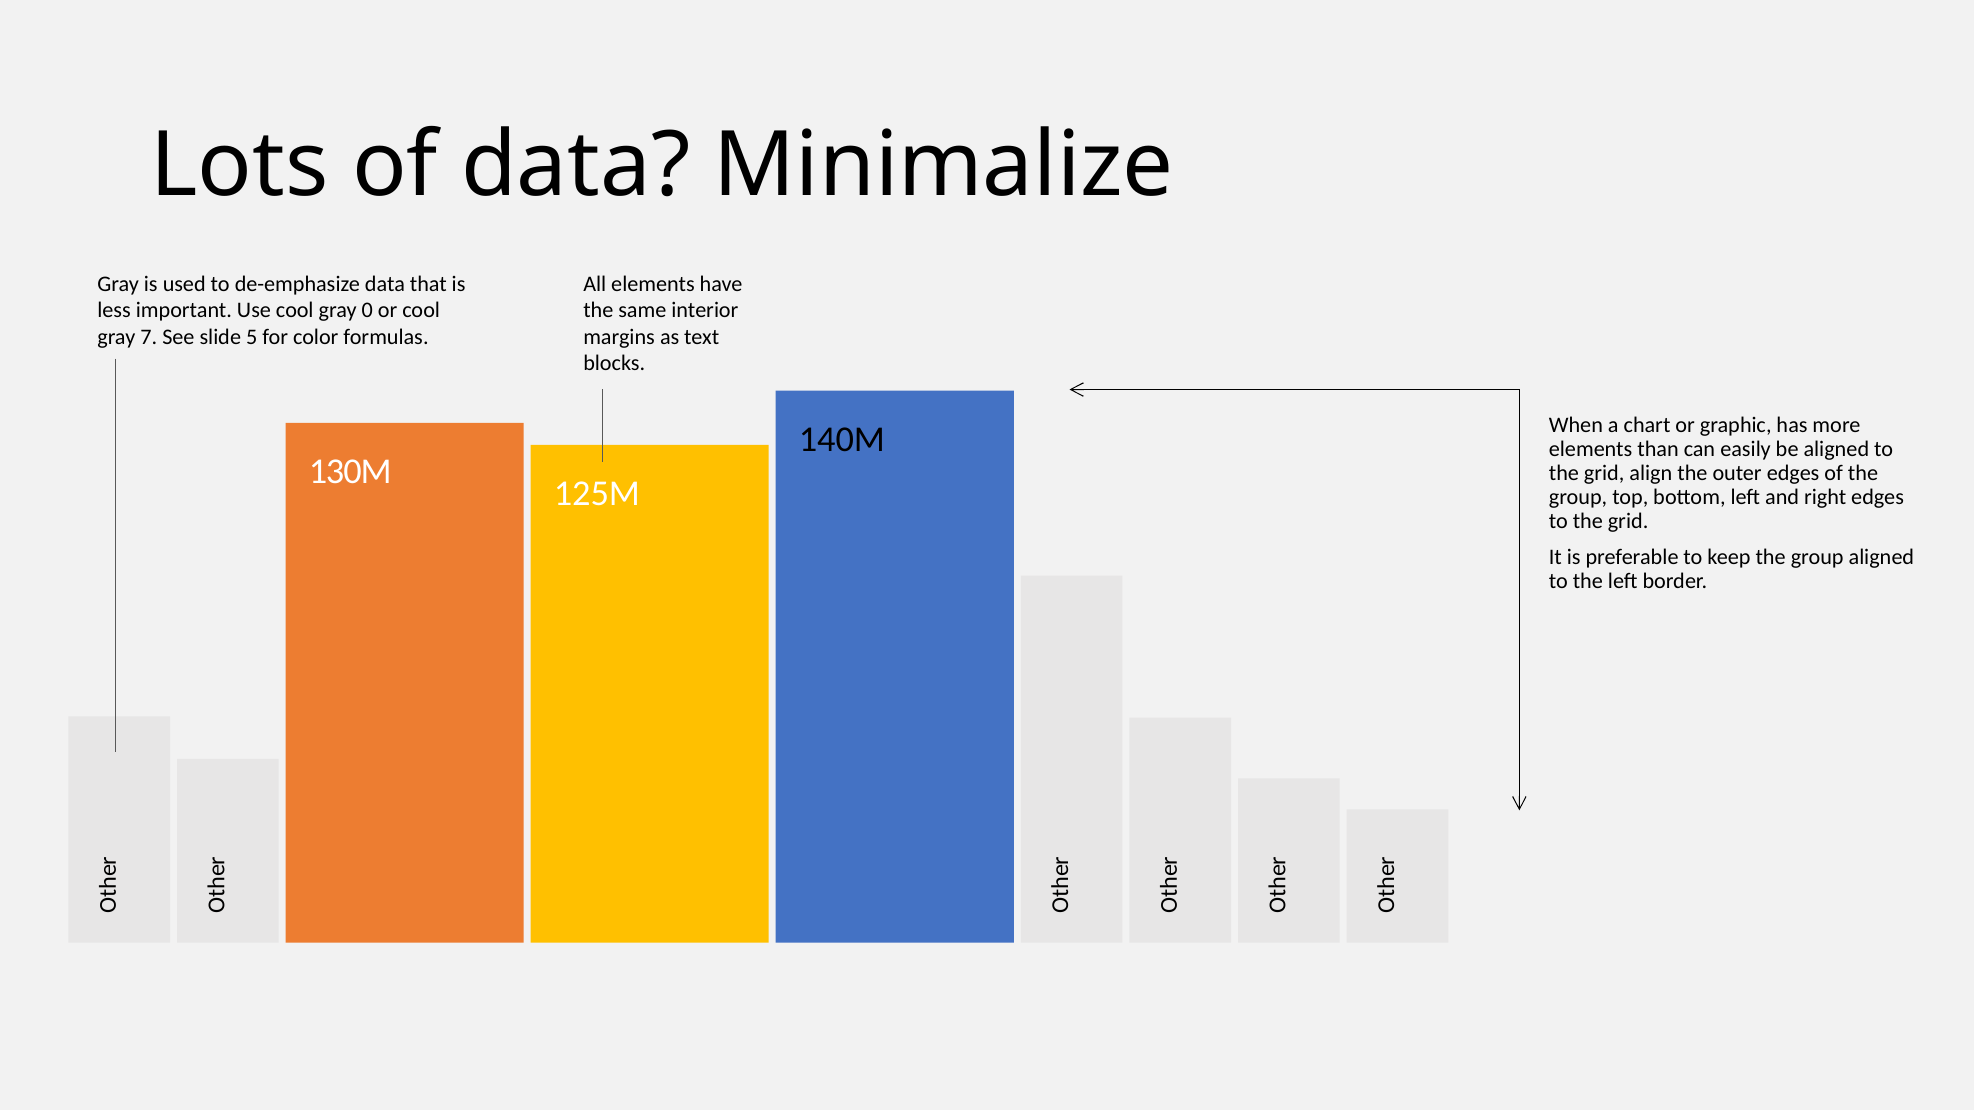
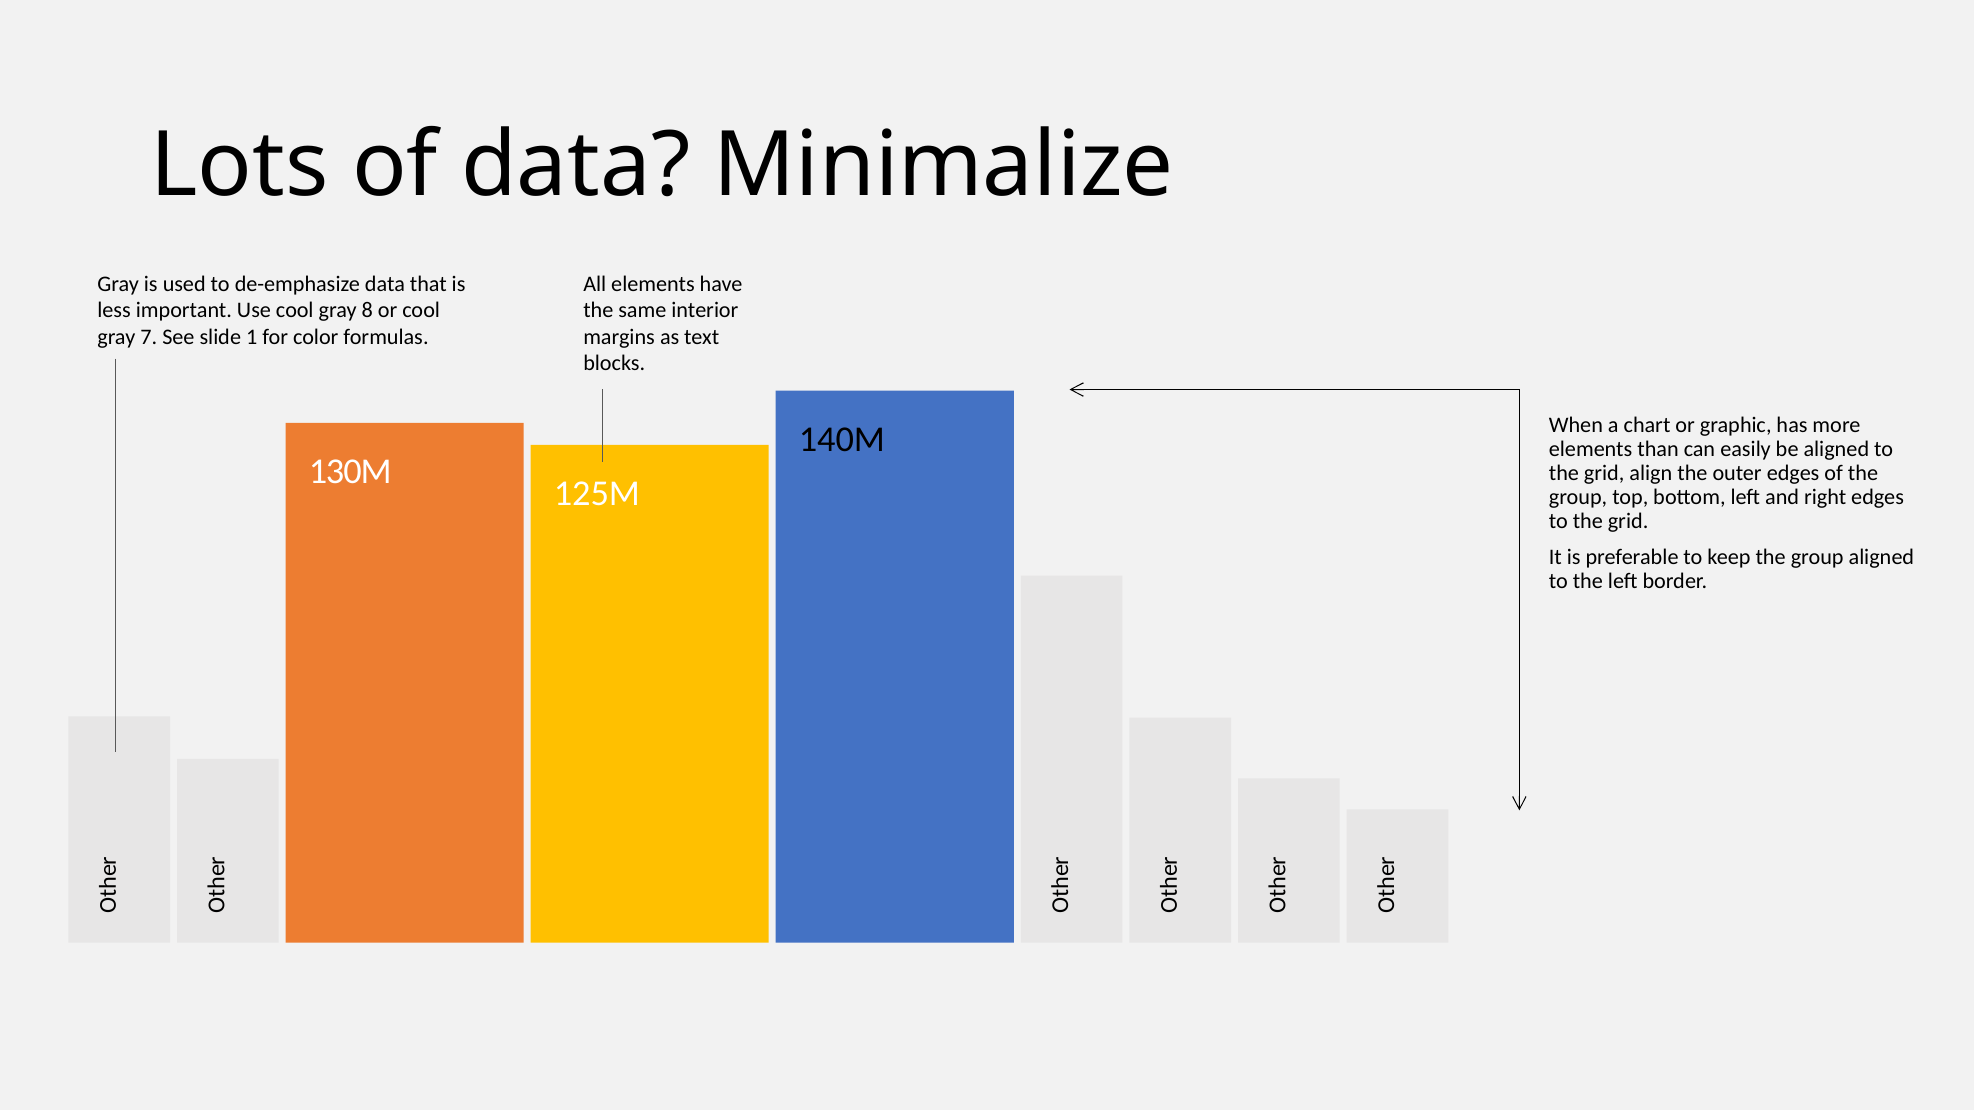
0: 0 -> 8
5: 5 -> 1
